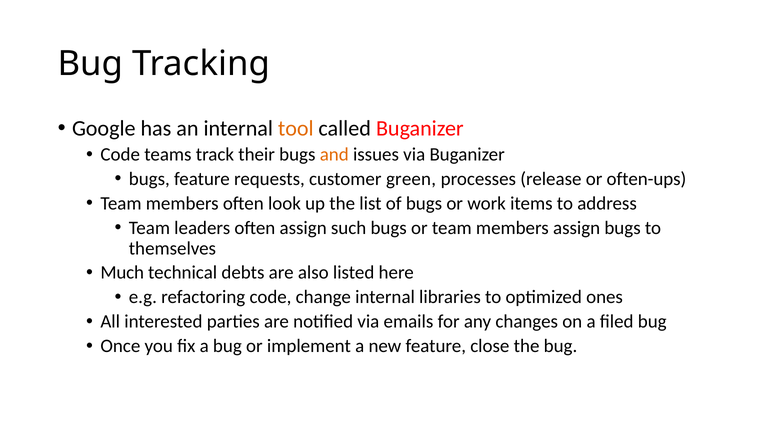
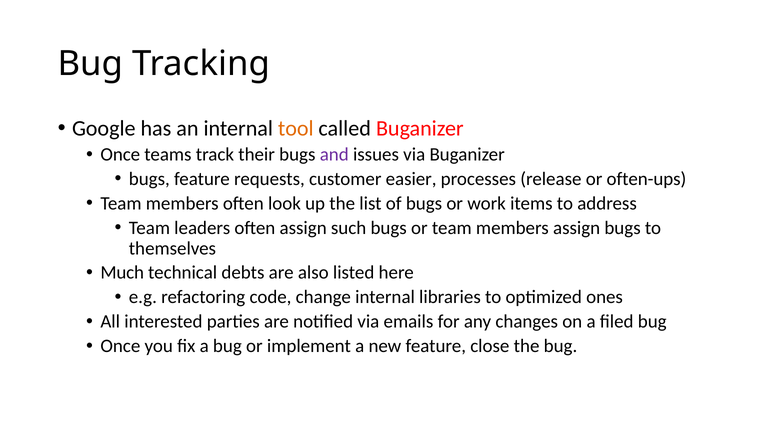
Code at (120, 154): Code -> Once
and colour: orange -> purple
green: green -> easier
